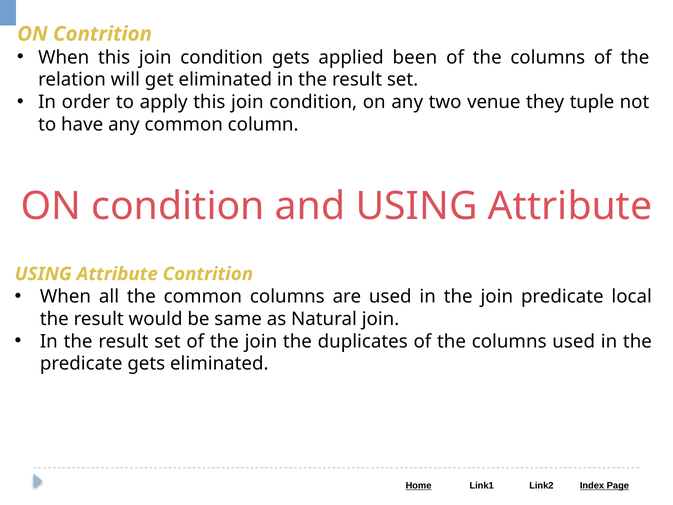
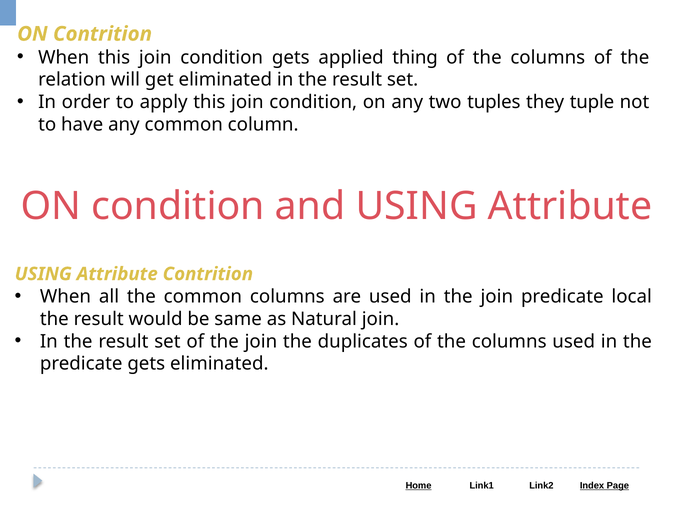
been: been -> thing
venue: venue -> tuples
